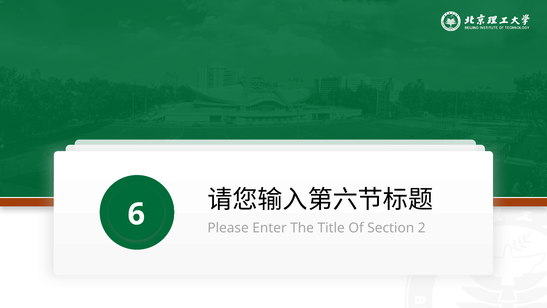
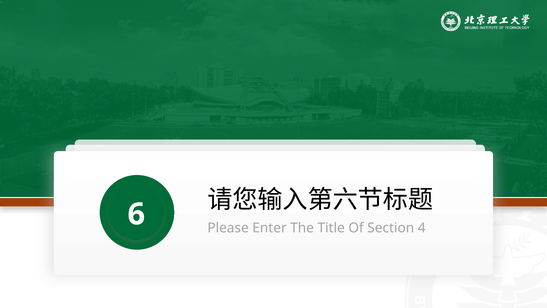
2: 2 -> 4
